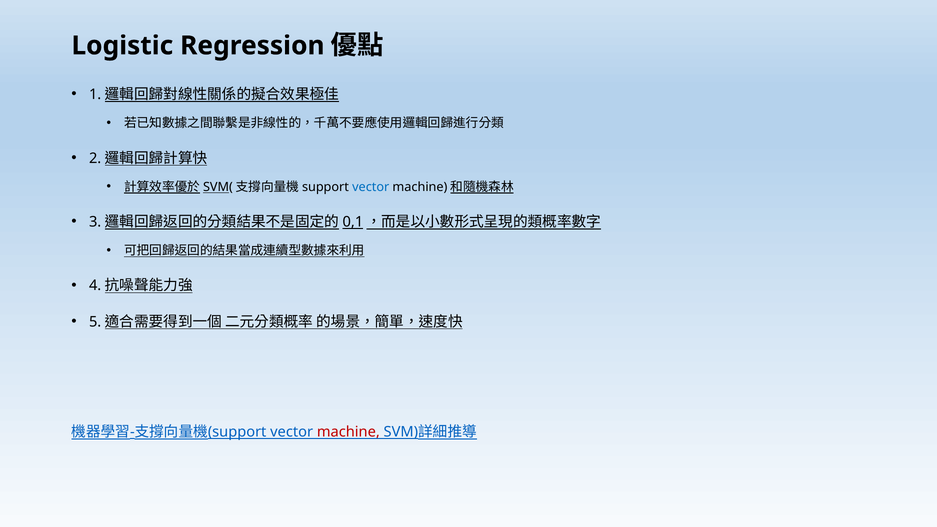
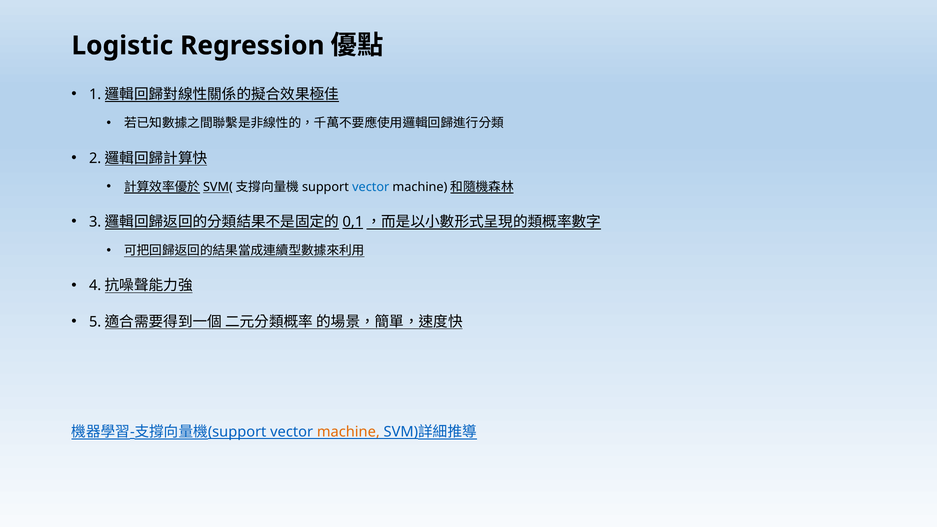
machine colour: red -> orange
